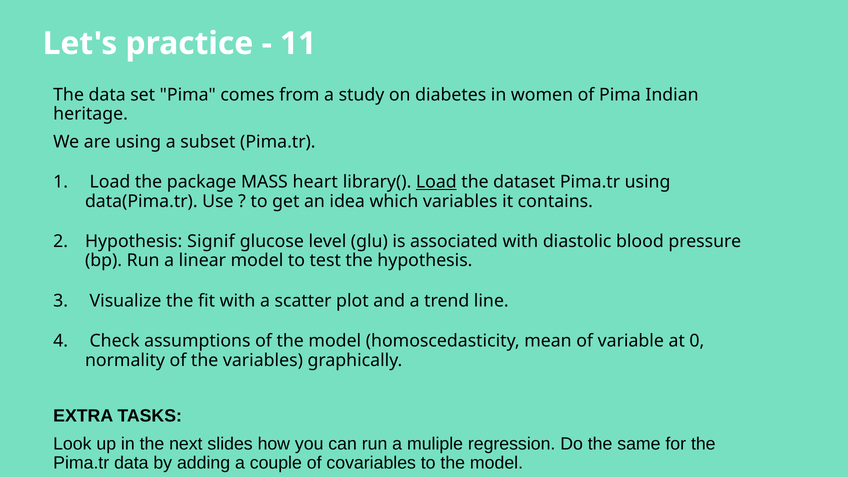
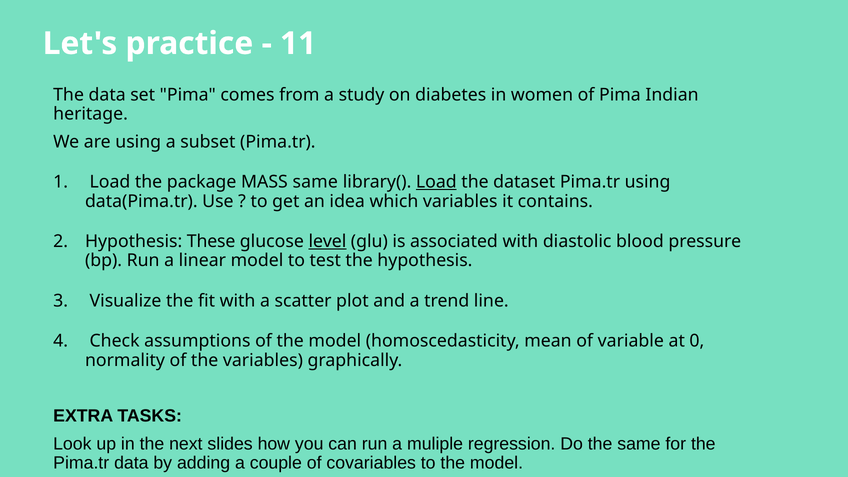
MASS heart: heart -> same
Signif: Signif -> These
level underline: none -> present
